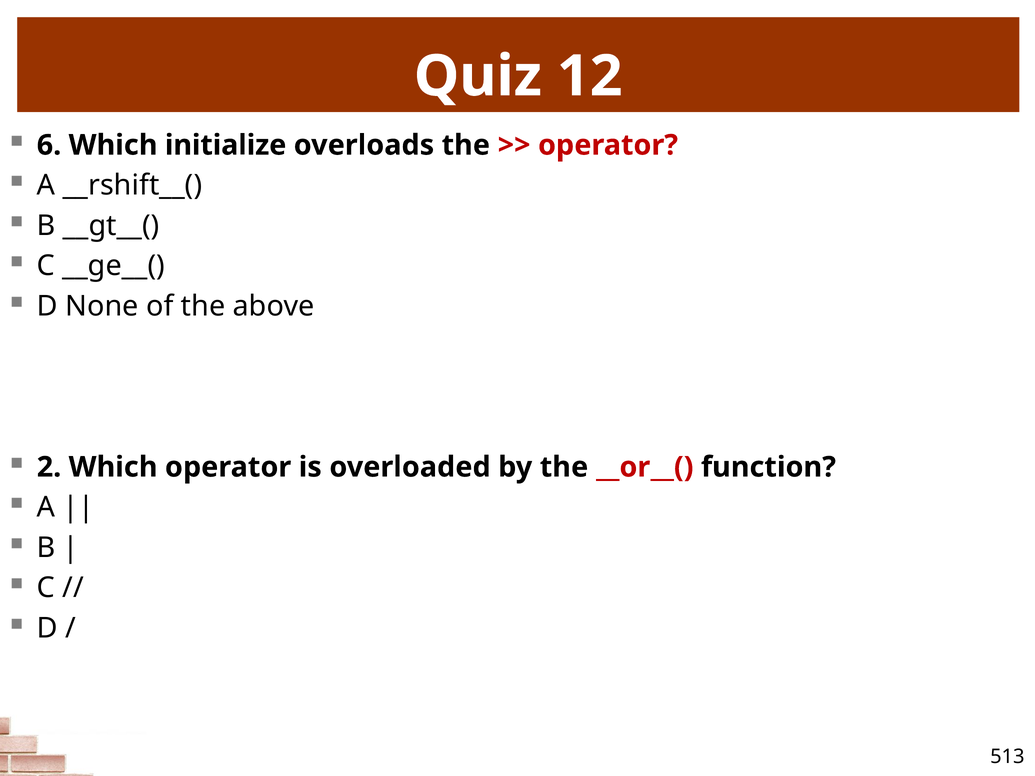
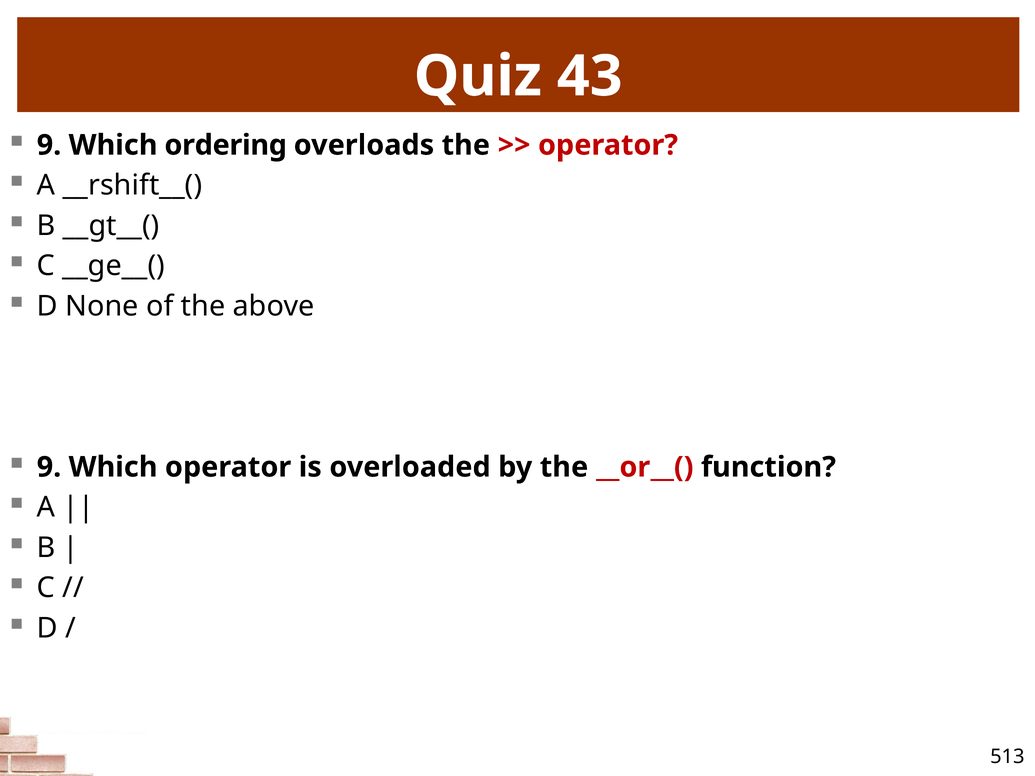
12: 12 -> 43
6 at (49, 145): 6 -> 9
initialize: initialize -> ordering
2 at (49, 467): 2 -> 9
